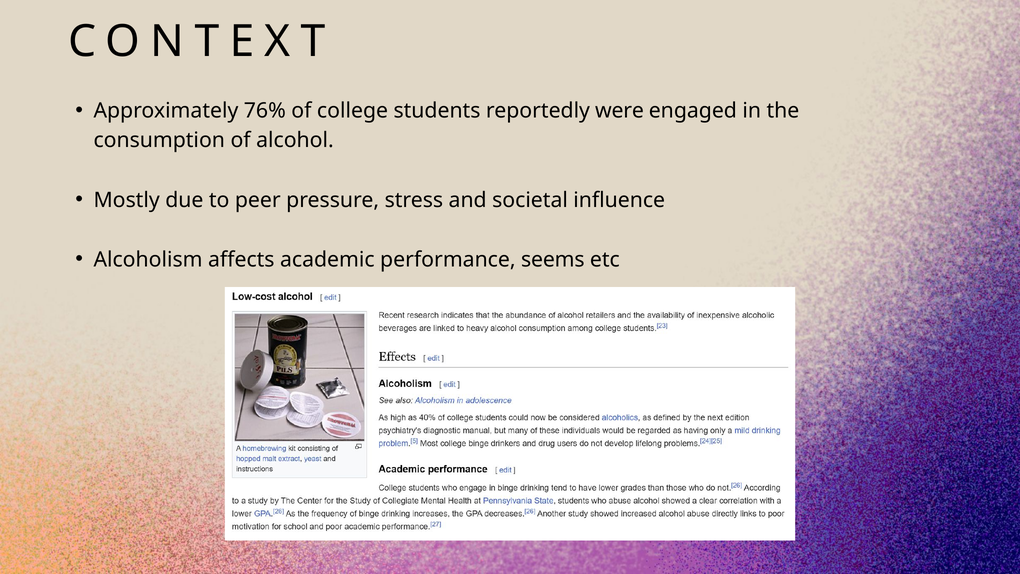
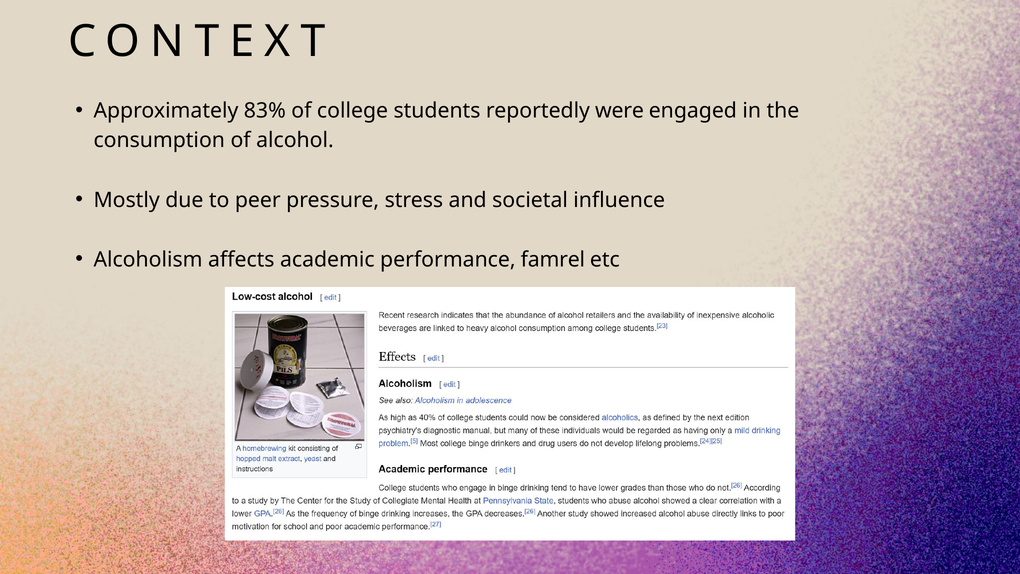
76%: 76% -> 83%
seems: seems -> famrel
